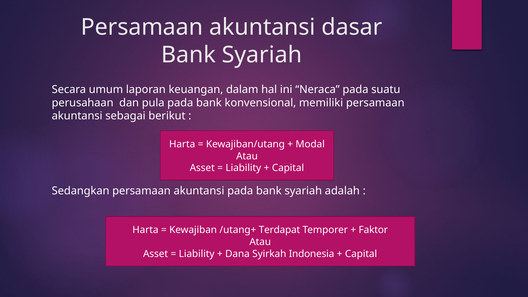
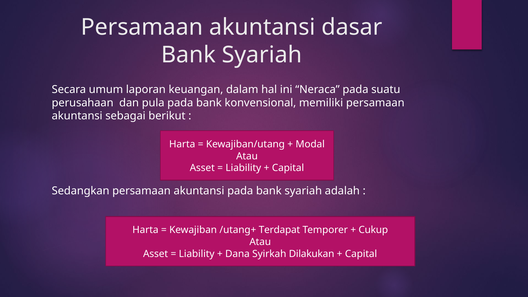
Faktor: Faktor -> Cukup
Indonesia: Indonesia -> Dilakukan
